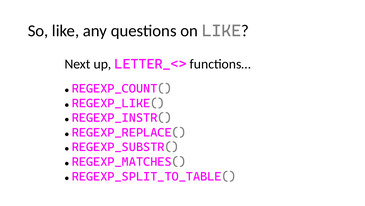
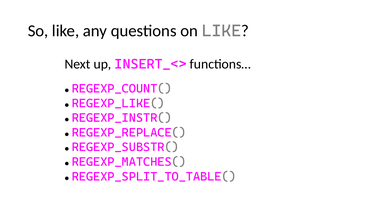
LETTER_<>: LETTER_<> -> INSERT_<>
